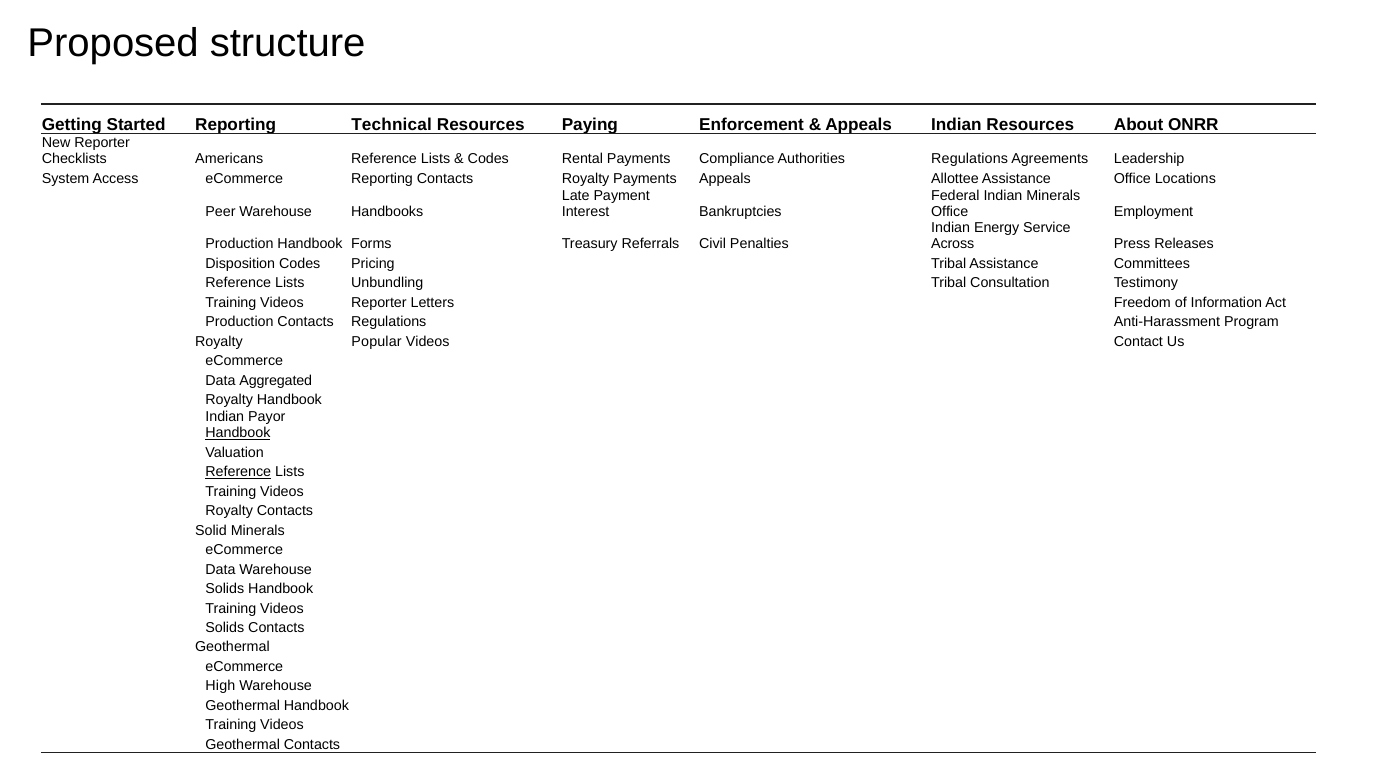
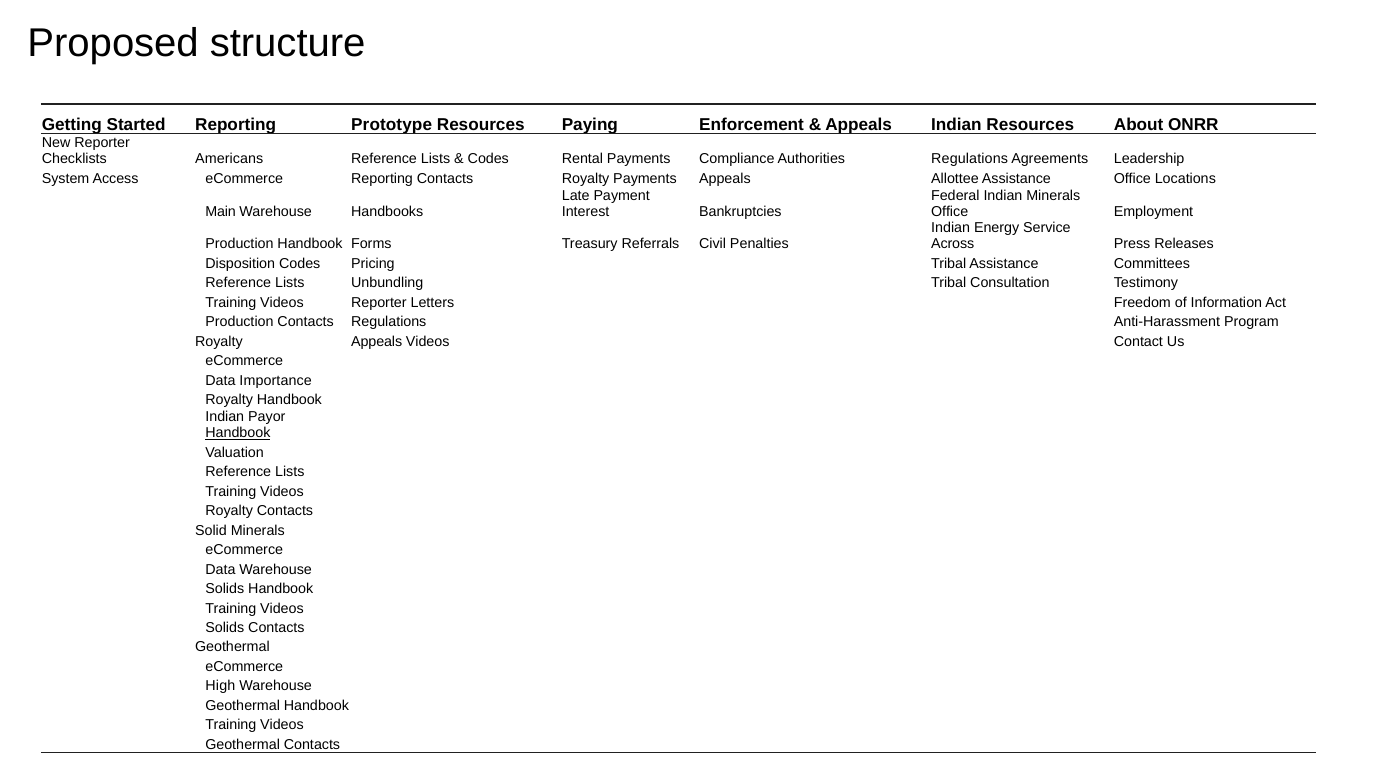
Technical: Technical -> Prototype
Peer: Peer -> Main
Royalty Popular: Popular -> Appeals
Aggregated: Aggregated -> Importance
Reference at (238, 472) underline: present -> none
